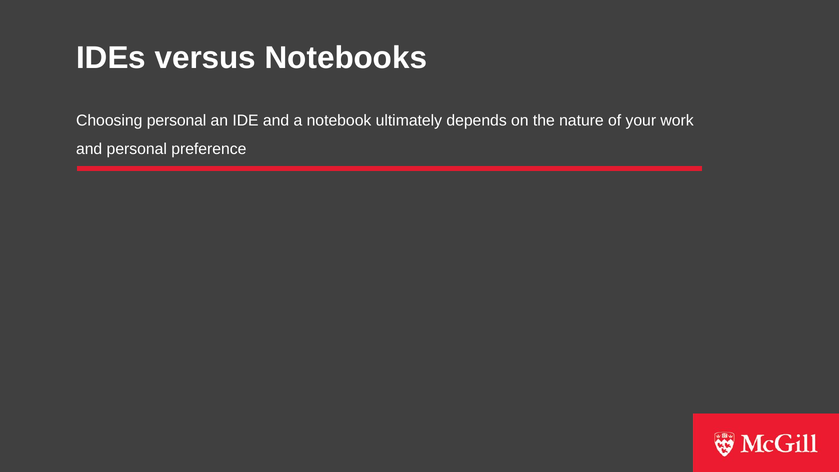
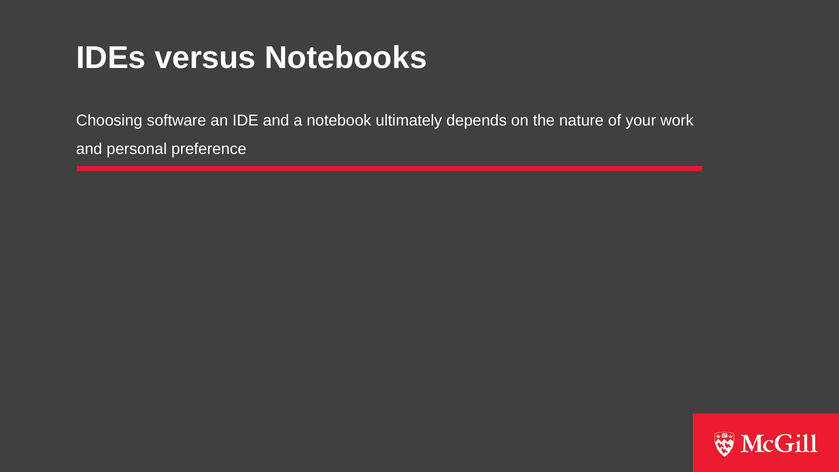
Choosing personal: personal -> software
